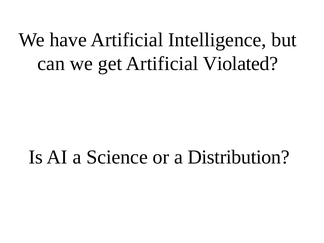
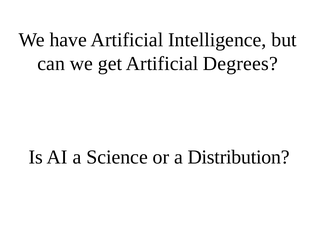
Violated: Violated -> Degrees
